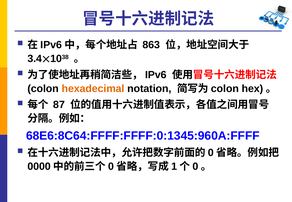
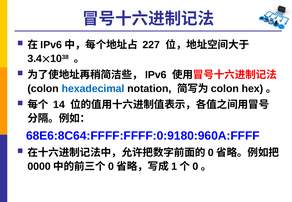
863: 863 -> 227
hexadecimal colour: orange -> blue
87: 87 -> 14
68E6:8C64:FFFF:FFFF:0:1345:960A:FFFF: 68E6:8C64:FFFF:FFFF:0:1345:960A:FFFF -> 68E6:8C64:FFFF:FFFF:0:9180:960A:FFFF
